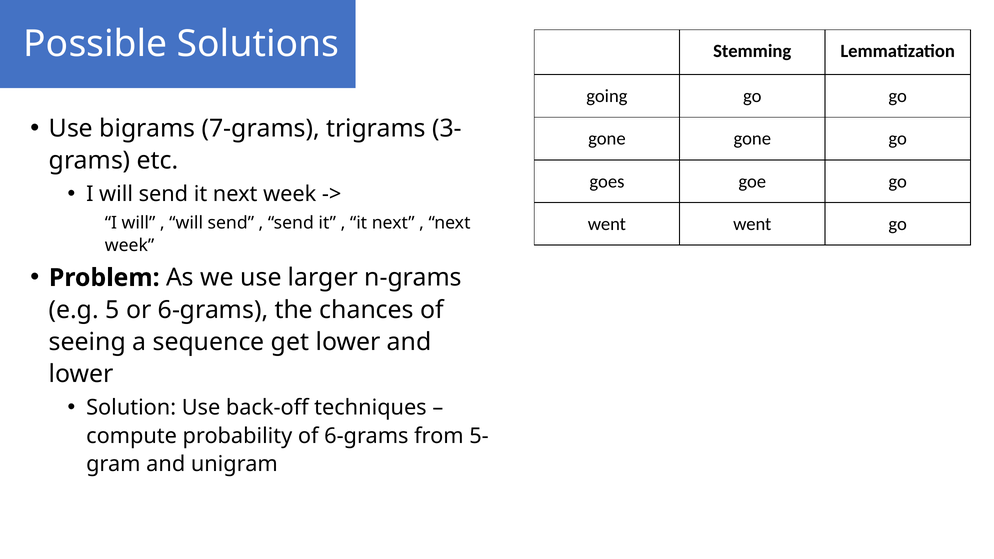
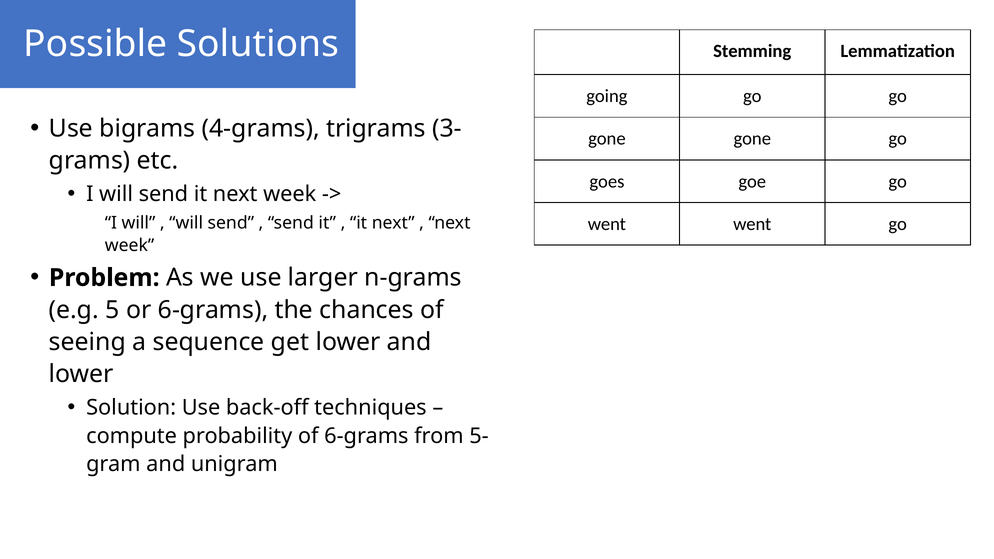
7-grams: 7-grams -> 4-grams
